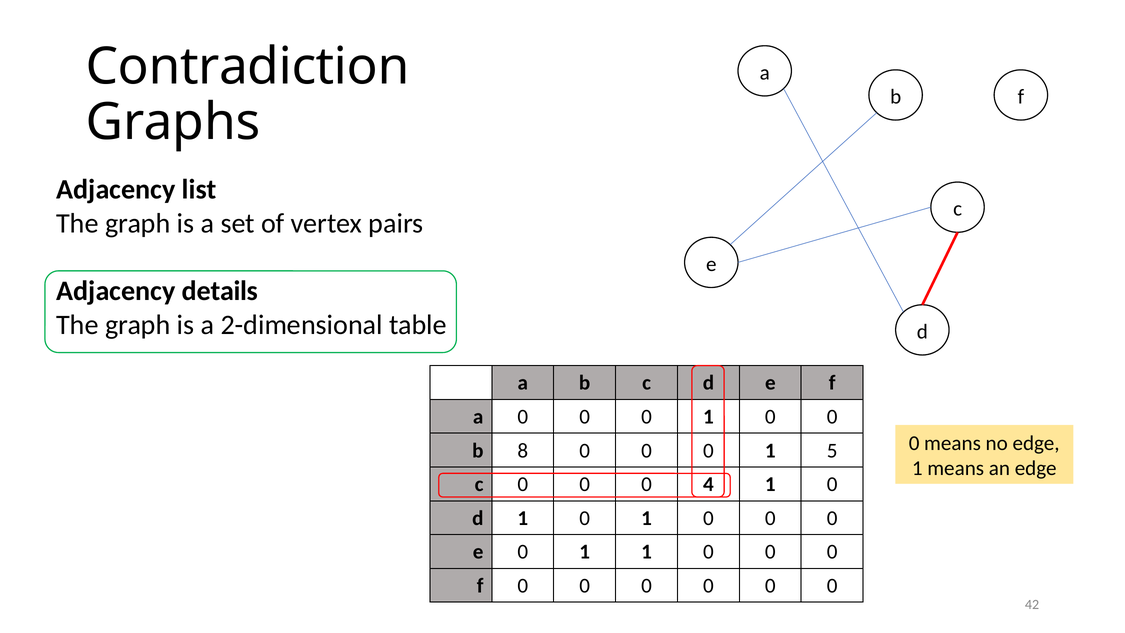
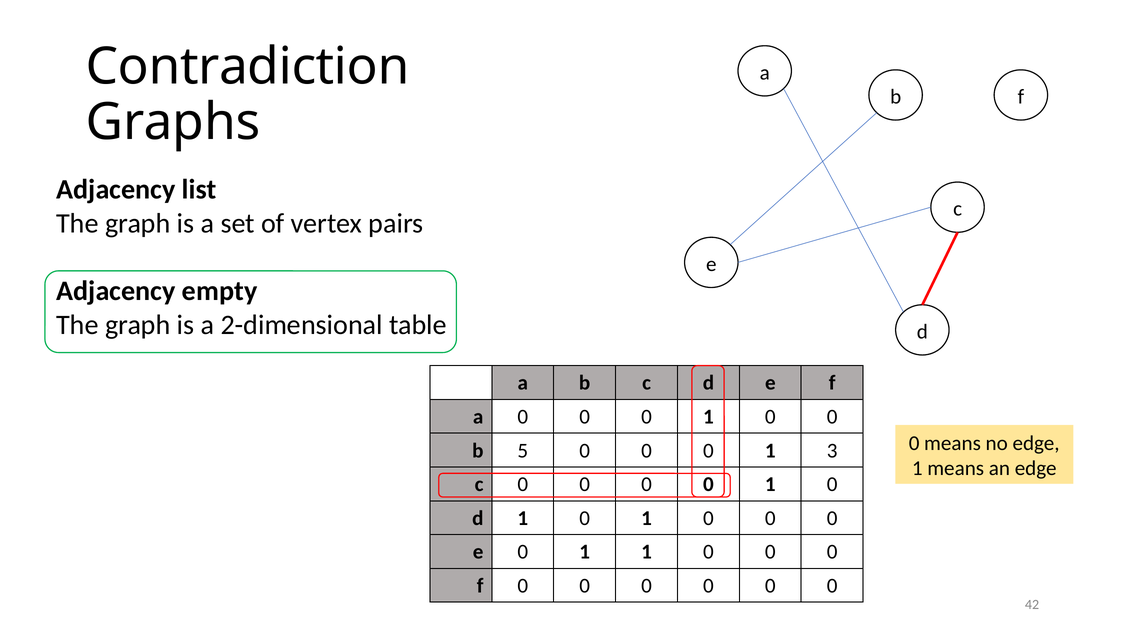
details: details -> empty
8: 8 -> 5
5: 5 -> 3
4 at (708, 484): 4 -> 0
